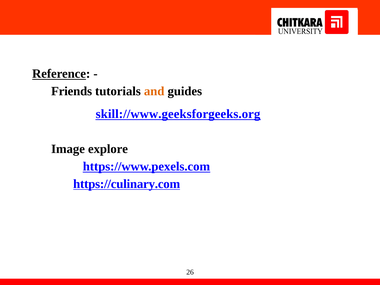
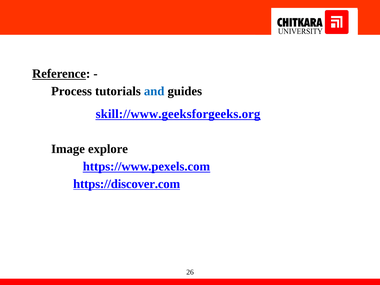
Friends: Friends -> Process
and colour: orange -> blue
https://culinary.com: https://culinary.com -> https://discover.com
